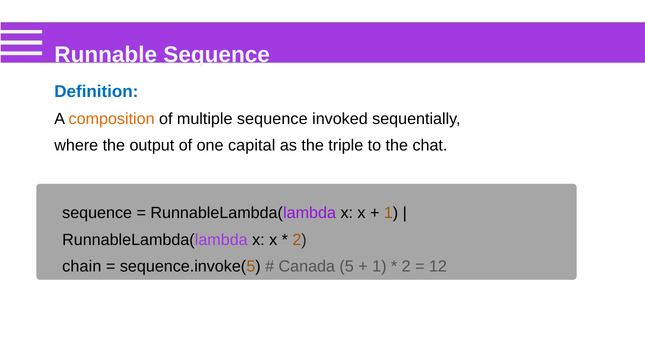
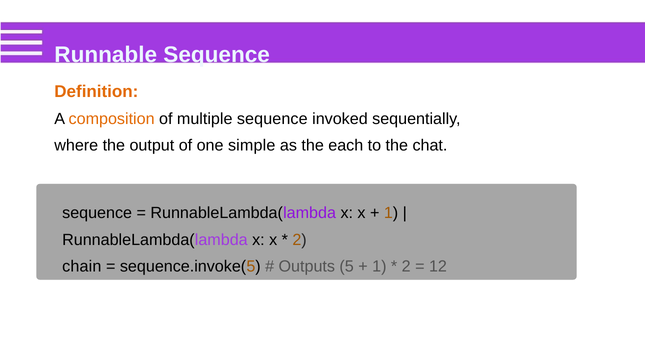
Definition colour: blue -> orange
capital: capital -> simple
triple: triple -> each
Canada: Canada -> Outputs
